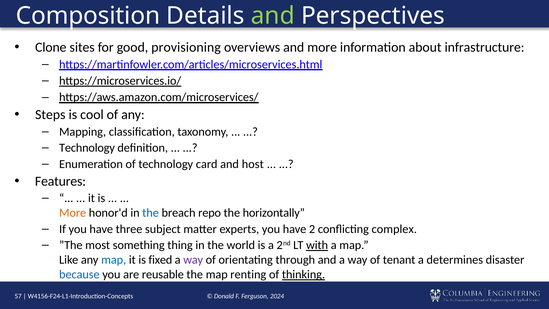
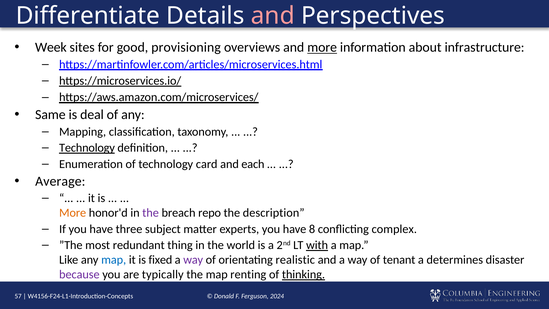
Composition: Composition -> Differentiate
and at (273, 16) colour: light green -> pink
Clone: Clone -> Week
more at (322, 47) underline: none -> present
Steps: Steps -> Same
cool: cool -> deal
Technology at (87, 148) underline: none -> present
host: host -> each
Features: Features -> Average
the at (151, 213) colour: blue -> purple
horizontally: horizontally -> description
2: 2 -> 8
something: something -> redundant
through: through -> realistic
because colour: blue -> purple
reusable: reusable -> typically
